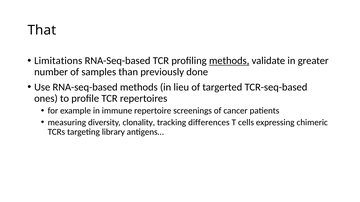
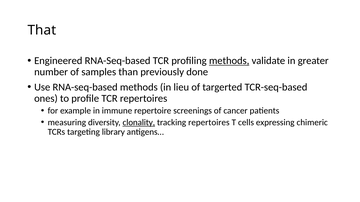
Limitations: Limitations -> Engineered
clonality underline: none -> present
tracking differences: differences -> repertoires
